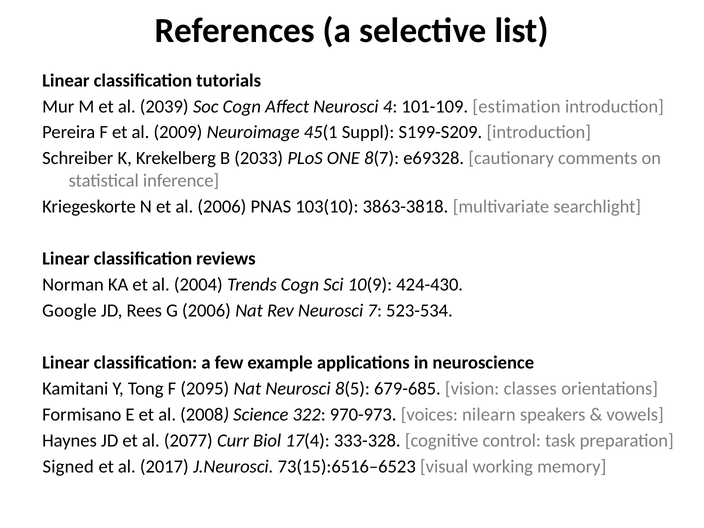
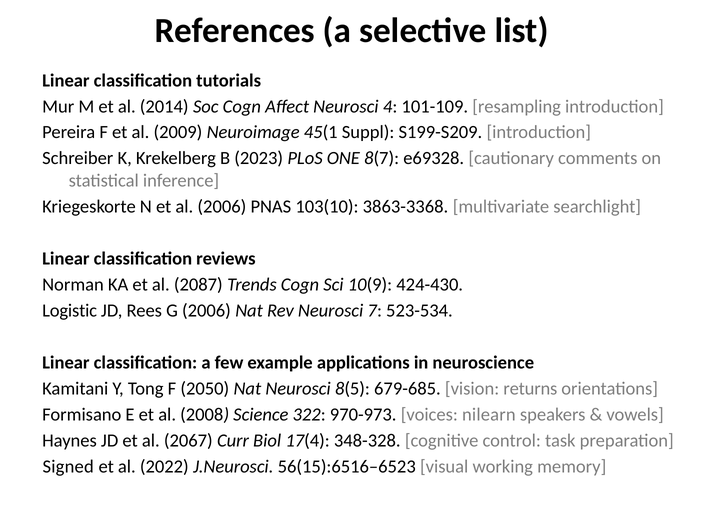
2039: 2039 -> 2014
estimation: estimation -> resampling
2033: 2033 -> 2023
3863-3818: 3863-3818 -> 3863-3368
2004: 2004 -> 2087
Google: Google -> Logistic
2095: 2095 -> 2050
classes: classes -> returns
2077: 2077 -> 2067
333-328: 333-328 -> 348-328
2017: 2017 -> 2022
73(15):6516–6523: 73(15):6516–6523 -> 56(15):6516–6523
